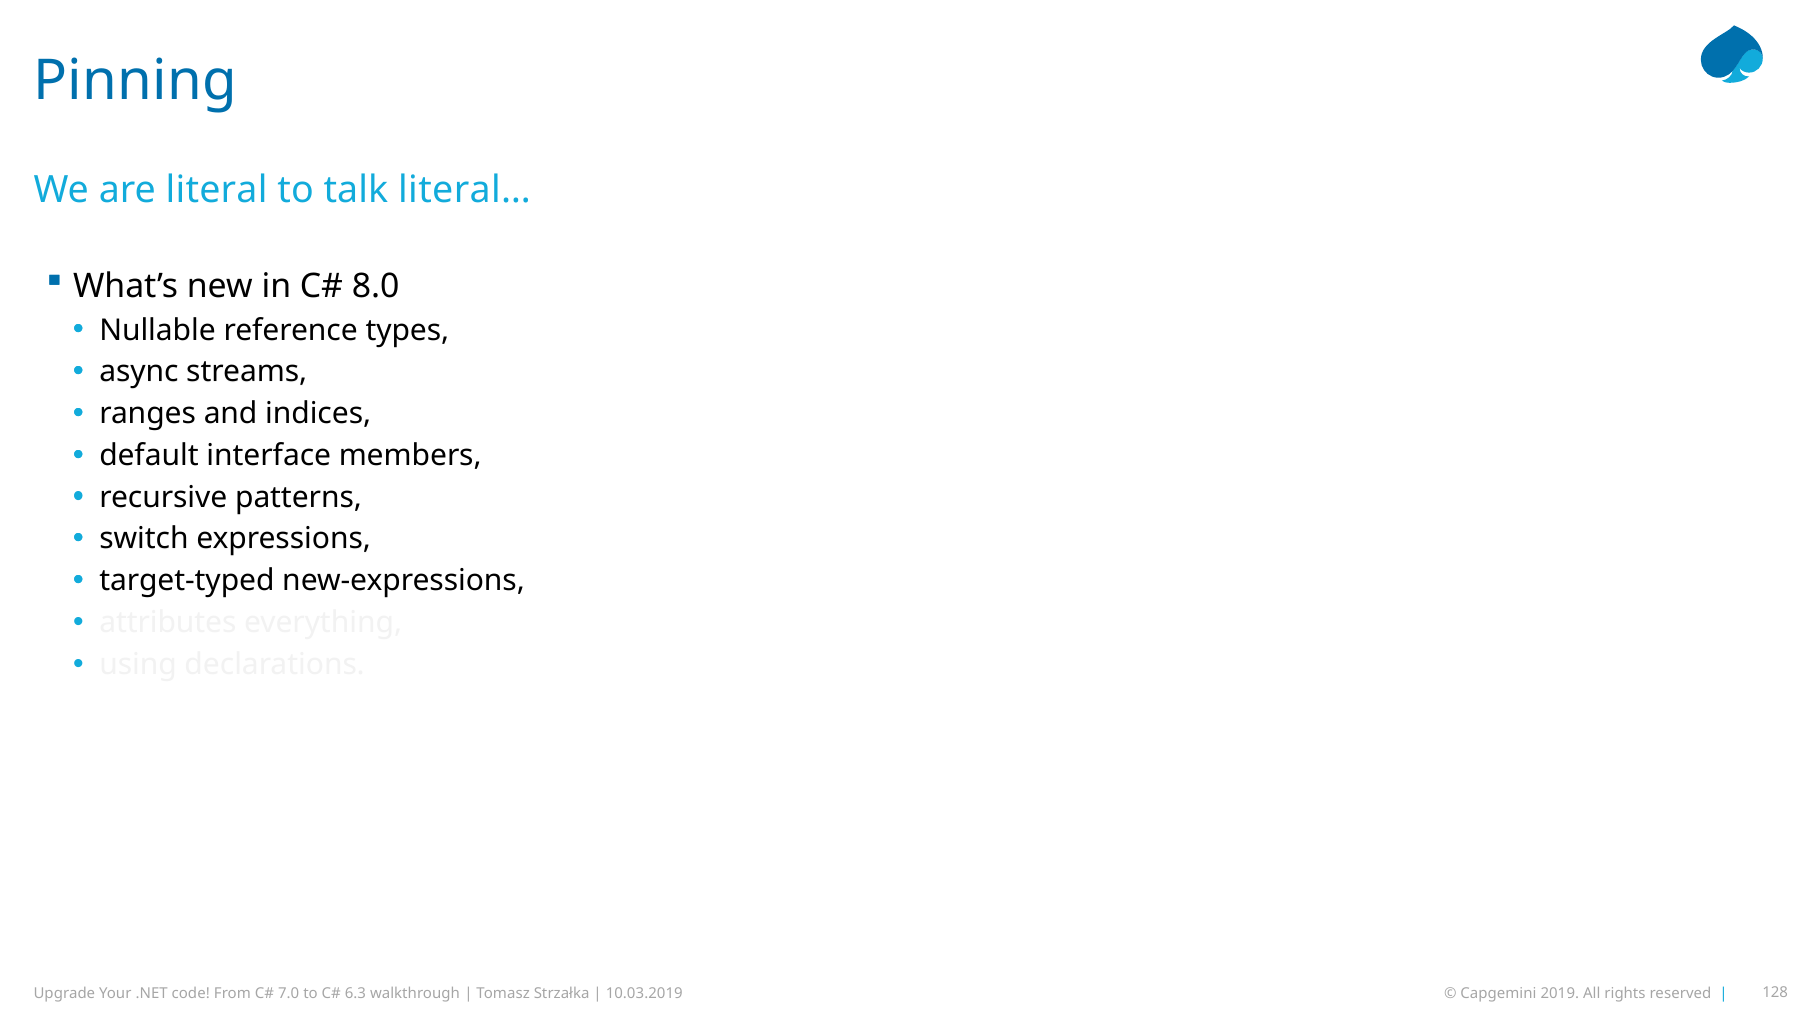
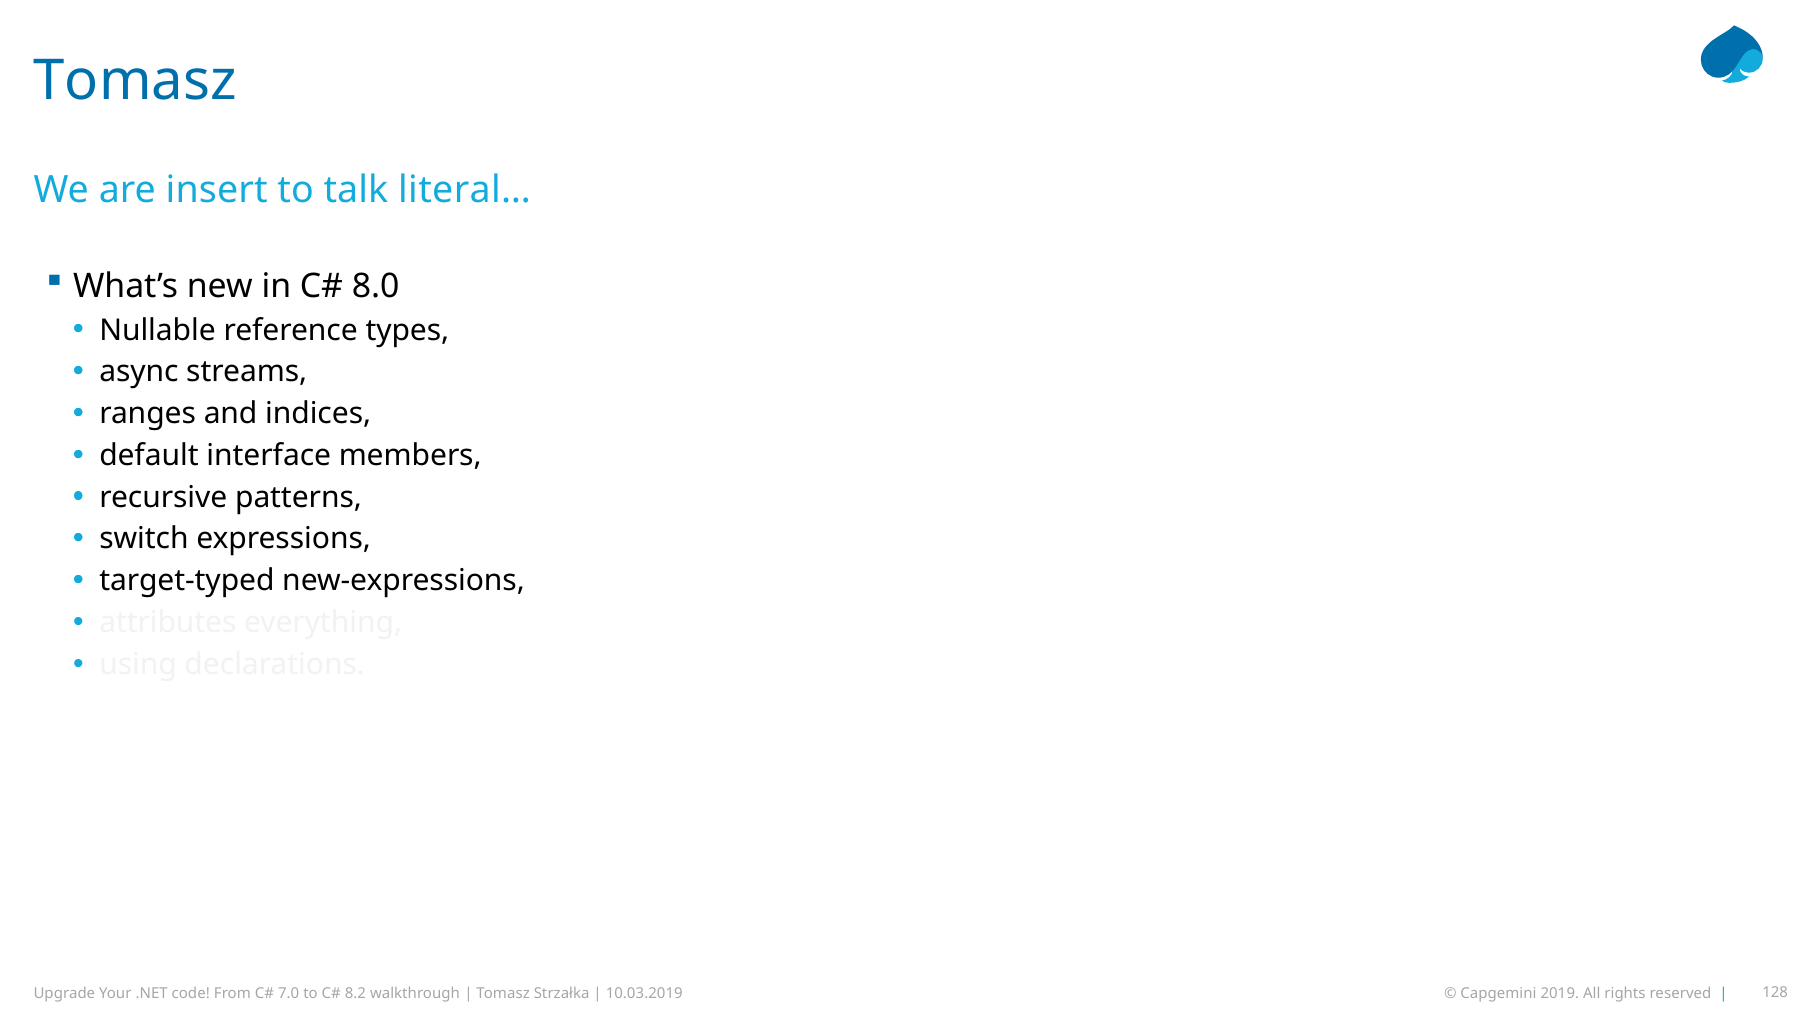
Pinning at (135, 81): Pinning -> Tomasz
literal: literal -> insert
6.3: 6.3 -> 8.2
